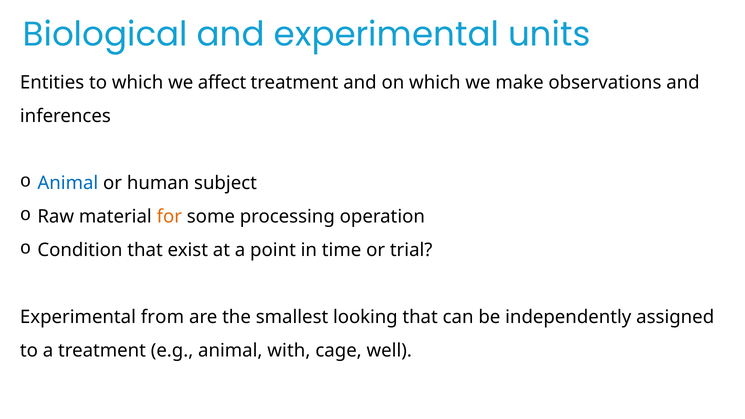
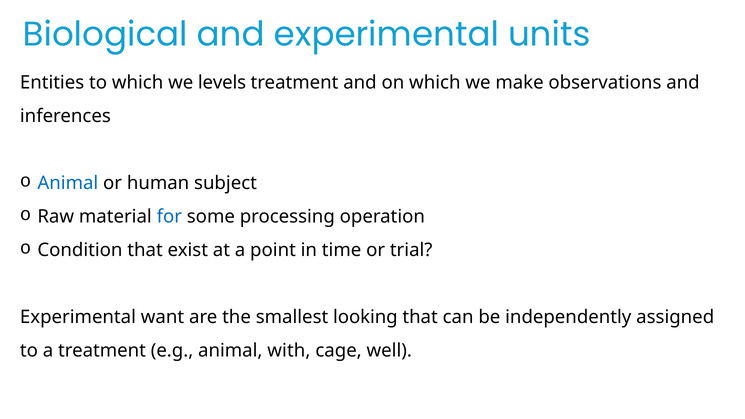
affect: affect -> levels
for colour: orange -> blue
from: from -> want
